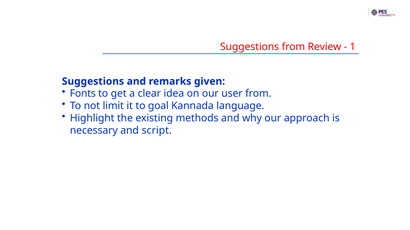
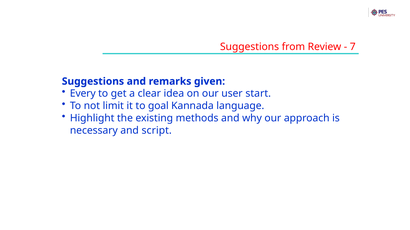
1: 1 -> 7
Fonts: Fonts -> Every
user from: from -> start
